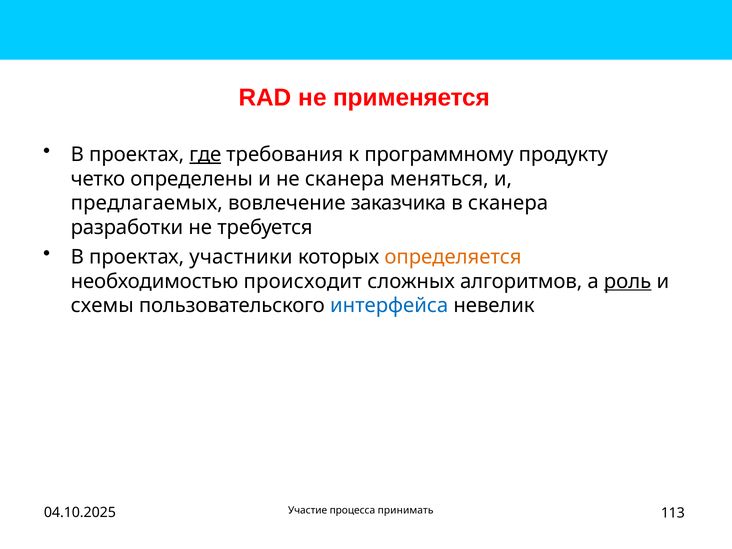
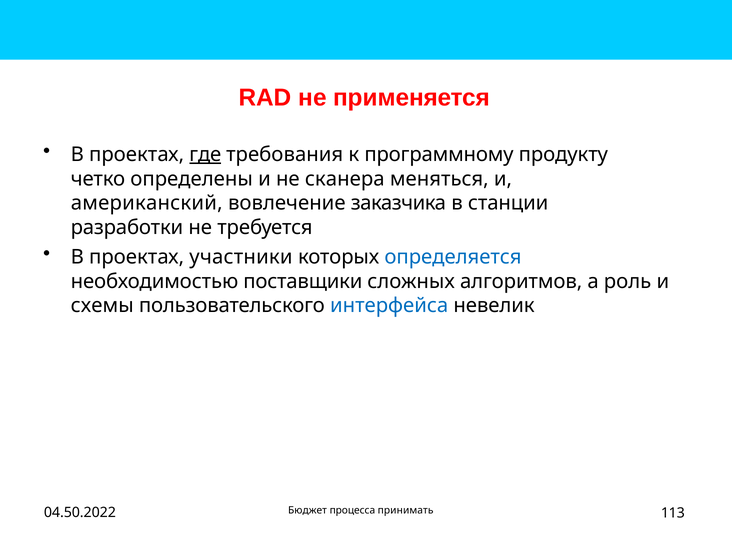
предлагаемых: предлагаемых -> американский
в сканера: сканера -> станции
определяется colour: orange -> blue
происходит: происходит -> поставщики
роль underline: present -> none
Участие: Участие -> Бюджет
04.10.2025: 04.10.2025 -> 04.50.2022
